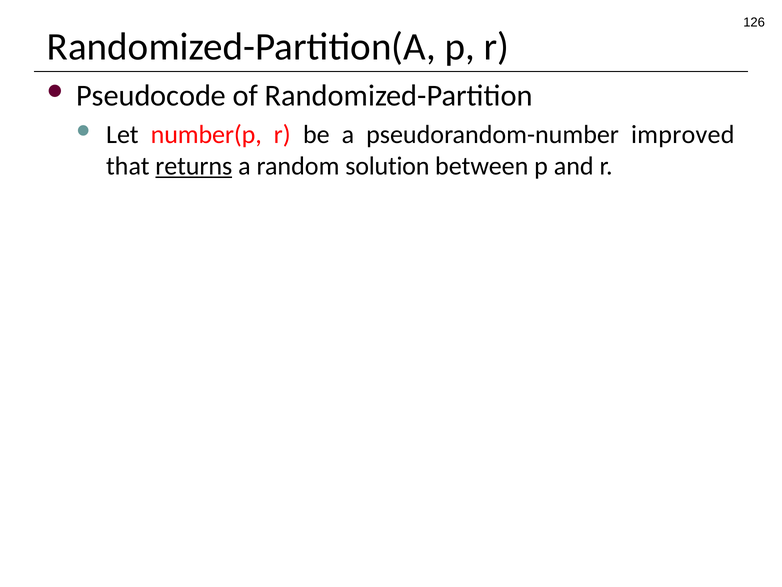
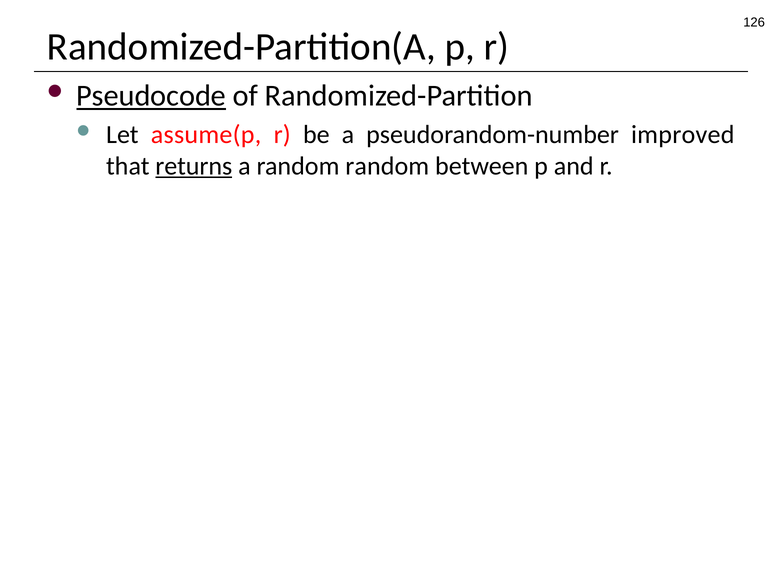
Pseudocode underline: none -> present
number(p: number(p -> assume(p
random solution: solution -> random
